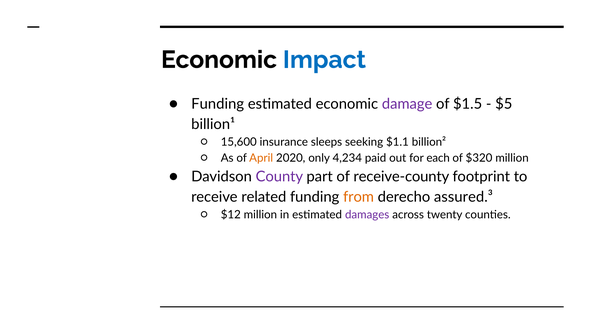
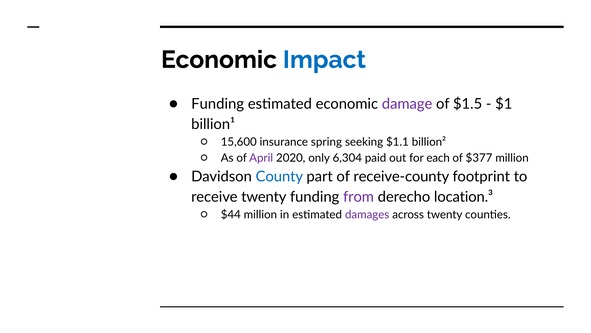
$5: $5 -> $1
sleeps: sleeps -> spring
April colour: orange -> purple
4,234: 4,234 -> 6,304
$320: $320 -> $377
County colour: purple -> blue
receive related: related -> twenty
from colour: orange -> purple
assured.³: assured.³ -> location.³
$12: $12 -> $44
